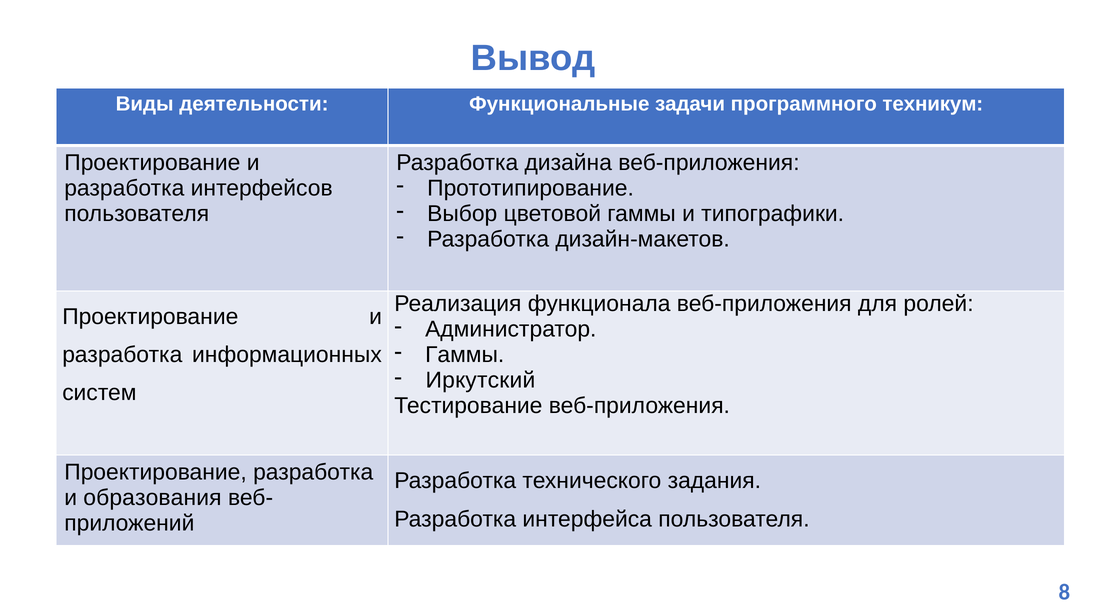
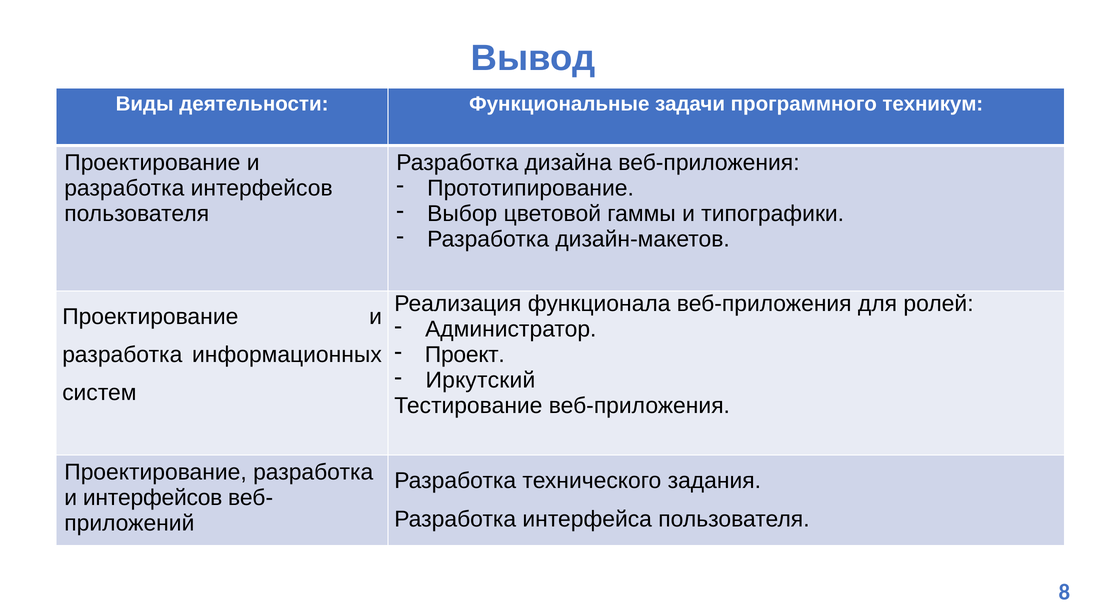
Гаммы at (465, 355): Гаммы -> Проект
и образования: образования -> интерфейсов
